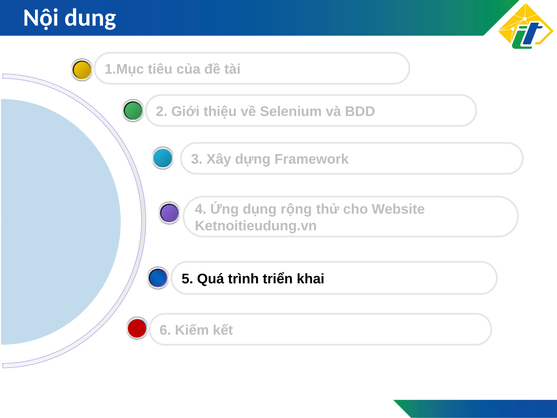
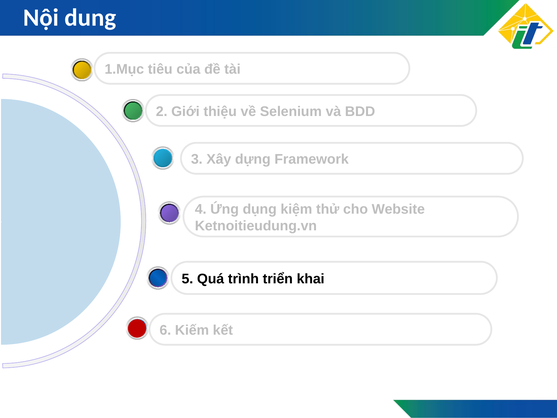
rộng: rộng -> kiệm
